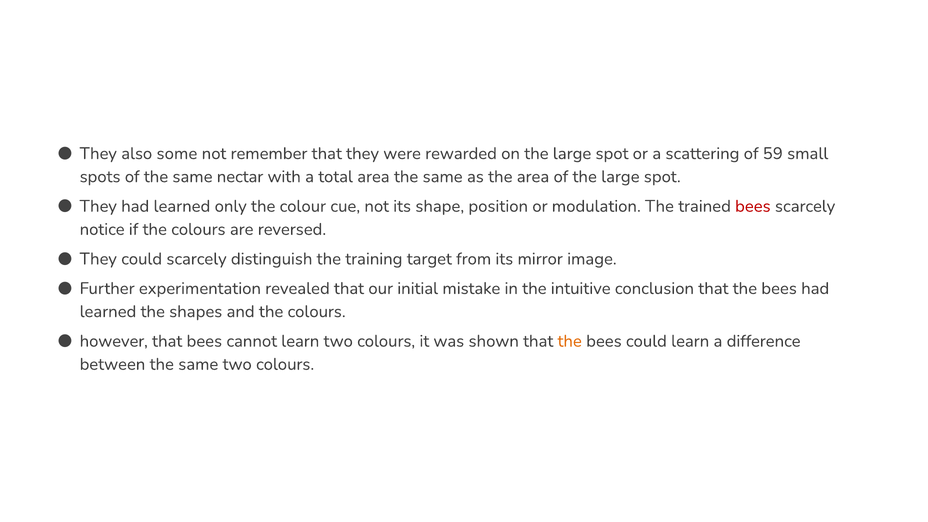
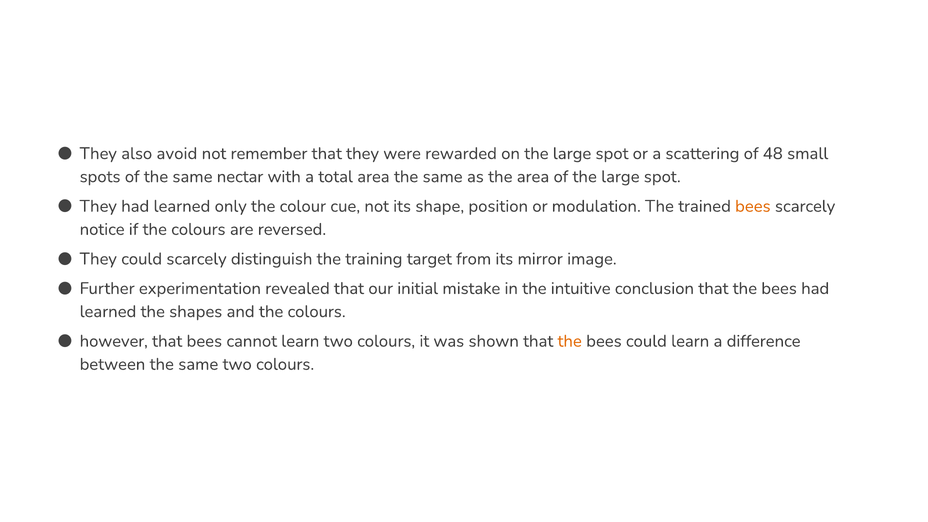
some: some -> avoid
59: 59 -> 48
bees at (753, 206) colour: red -> orange
